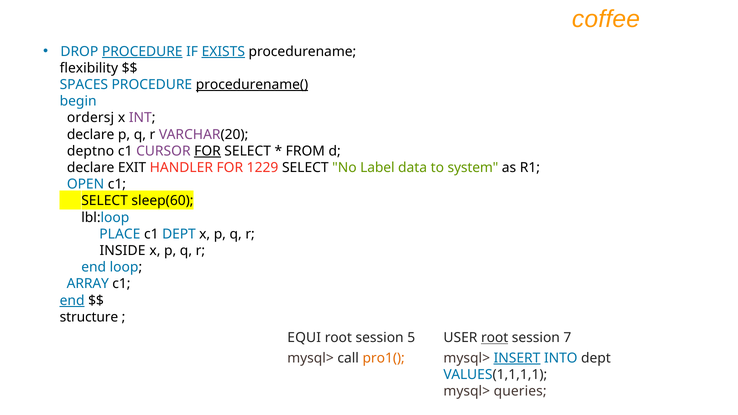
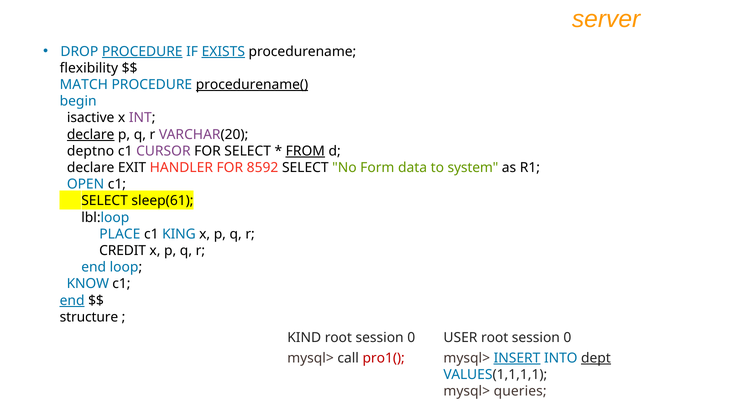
coffee: coffee -> server
SPACES: SPACES -> MATCH
ordersj: ordersj -> isactive
declare at (91, 135) underline: none -> present
FOR at (207, 151) underline: present -> none
FROM underline: none -> present
1229: 1229 -> 8592
Label: Label -> Form
sleep(60: sleep(60 -> sleep(61
c1 DEPT: DEPT -> KING
INSIDE: INSIDE -> CREDIT
ARRAY: ARRAY -> KNOW
EQUI: EQUI -> KIND
5 at (411, 338): 5 -> 0
root at (495, 338) underline: present -> none
7 at (567, 338): 7 -> 0
pro1( colour: orange -> red
dept at (596, 358) underline: none -> present
